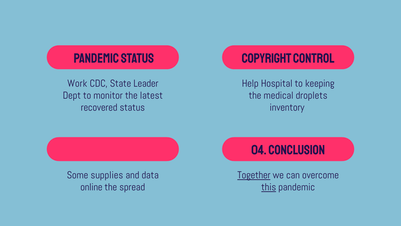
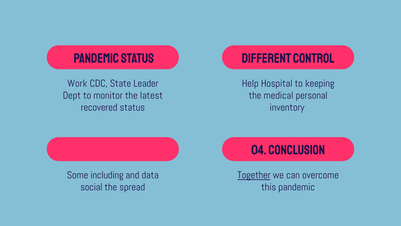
Copyright: Copyright -> Different
droplets: droplets -> personal
supplies: supplies -> including
online: online -> social
this underline: present -> none
